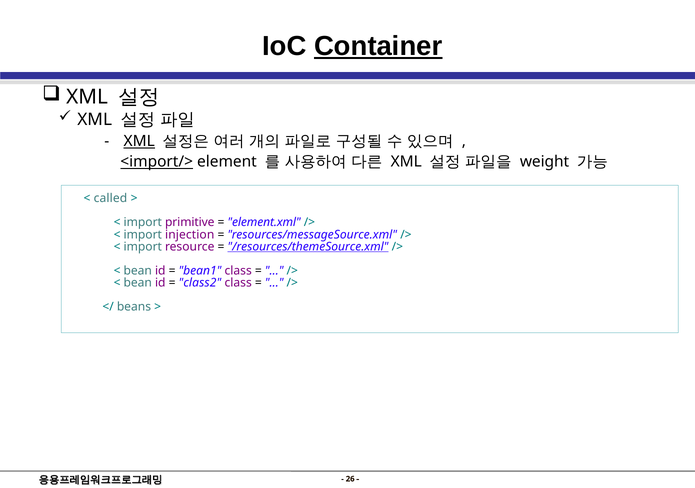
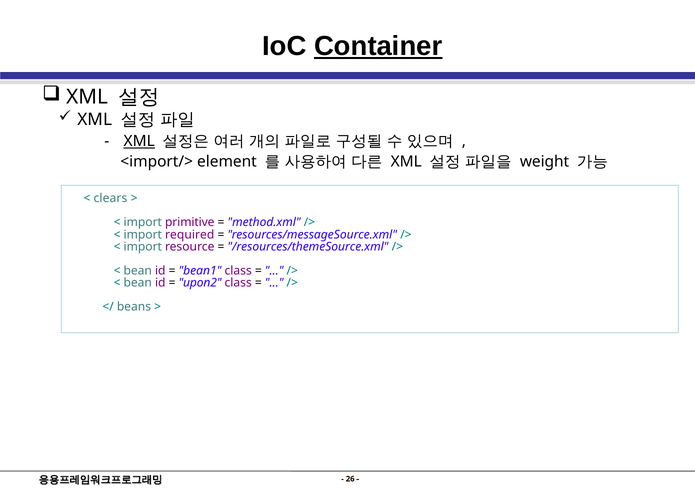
<import/> underline: present -> none
called: called -> clears
element.xml: element.xml -> method.xml
injection: injection -> required
/resources/themeSource.xml underline: present -> none
class2: class2 -> upon2
